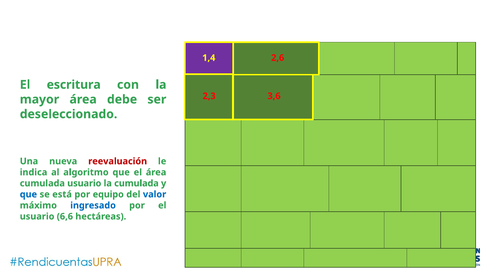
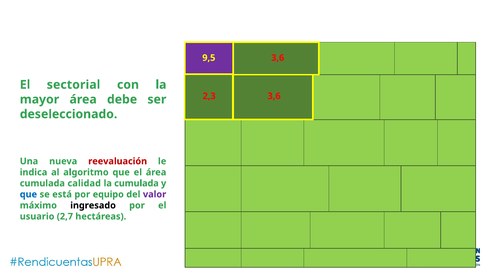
1,4: 1,4 -> 9,5
2,6 at (278, 58): 2,6 -> 3,6
escritura: escritura -> sectorial
cumulada usuario: usuario -> calidad
valor colour: blue -> purple
ingresado colour: blue -> black
6,6: 6,6 -> 2,7
